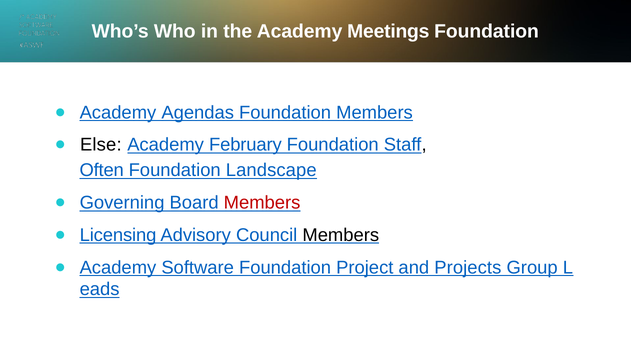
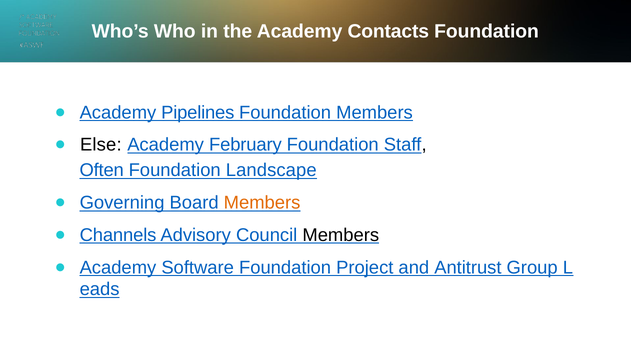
Meetings: Meetings -> Contacts
Agendas: Agendas -> Pipelines
Members at (262, 203) colour: red -> orange
Licensing: Licensing -> Channels
Projects: Projects -> Antitrust
